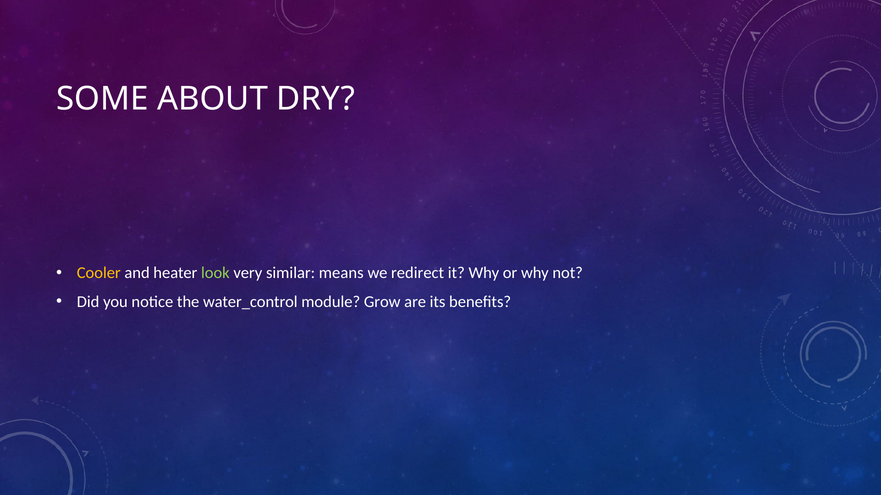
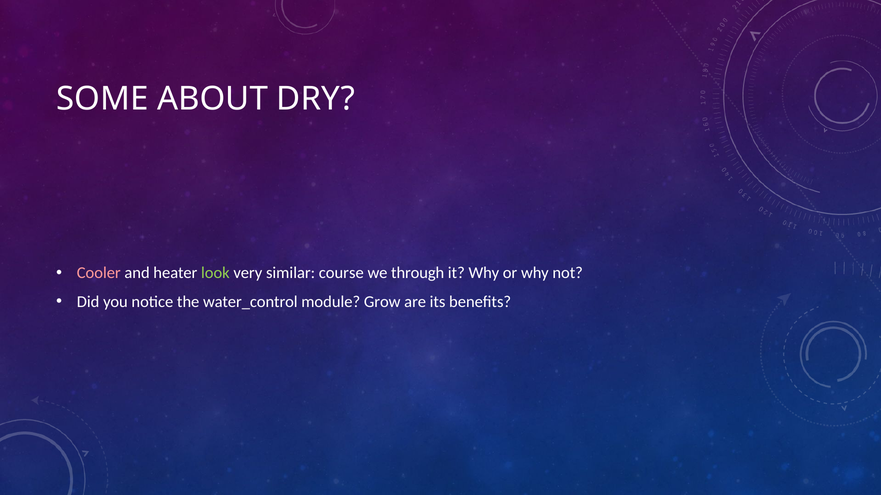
Cooler colour: yellow -> pink
means: means -> course
redirect: redirect -> through
